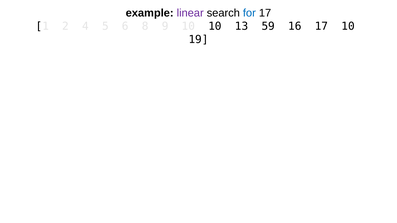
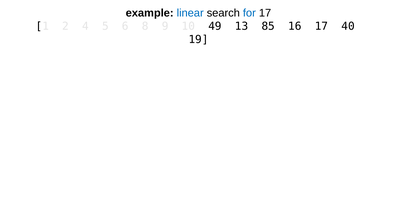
linear colour: purple -> blue
10 10: 10 -> 49
59: 59 -> 85
17 10: 10 -> 40
